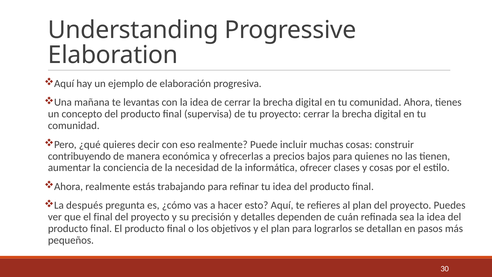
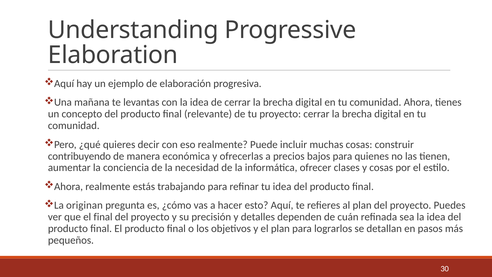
supervisa: supervisa -> relevante
después: después -> originan
